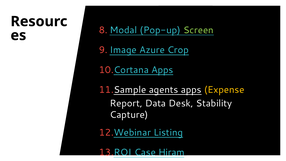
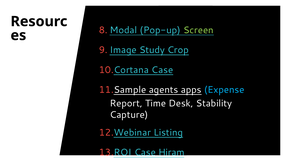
Azure: Azure -> Study
Apps at (162, 70): Apps -> Case
Expense colour: yellow -> light blue
Data: Data -> Time
